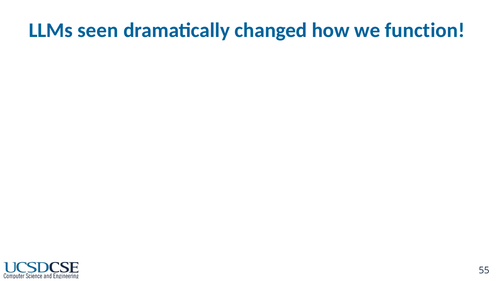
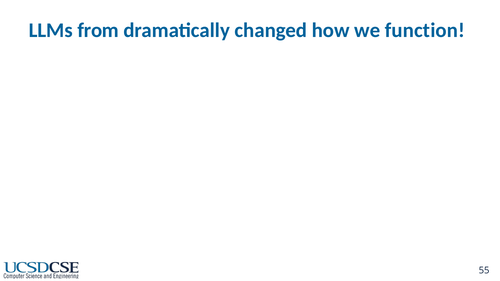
seen: seen -> from
